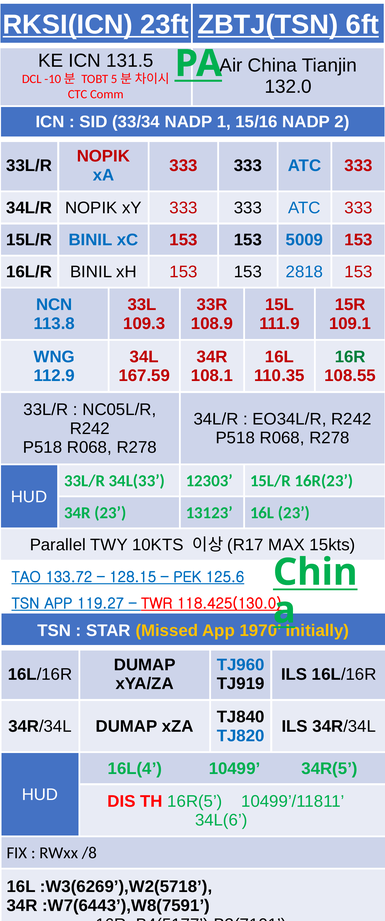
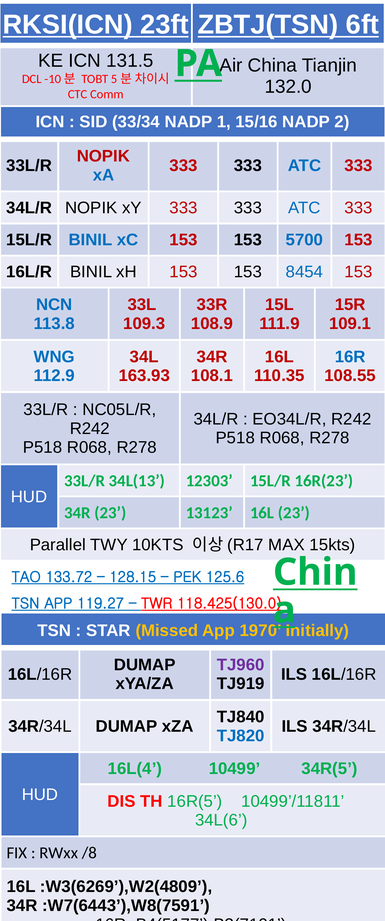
5009: 5009 -> 5700
2818: 2818 -> 8454
16R at (350, 357) colour: green -> blue
167.59: 167.59 -> 163.93
34L(33: 34L(33 -> 34L(13
TJ960 colour: blue -> purple
:W3(6269’),W2(5718: :W3(6269’),W2(5718 -> :W3(6269’),W2(4809
